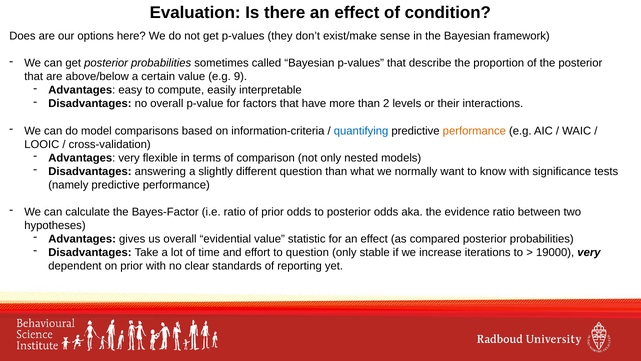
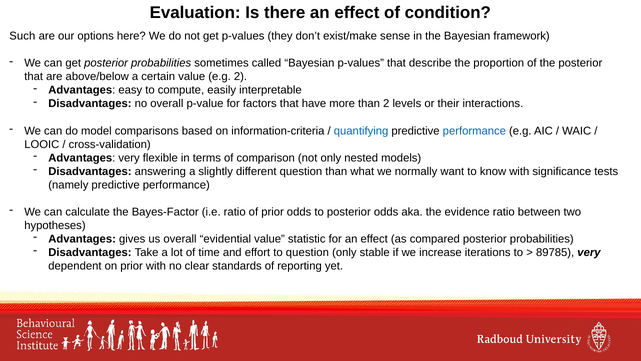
Does: Does -> Such
e.g 9: 9 -> 2
performance at (474, 131) colour: orange -> blue
19000: 19000 -> 89785
